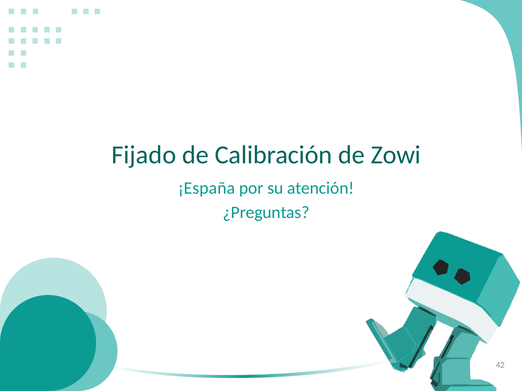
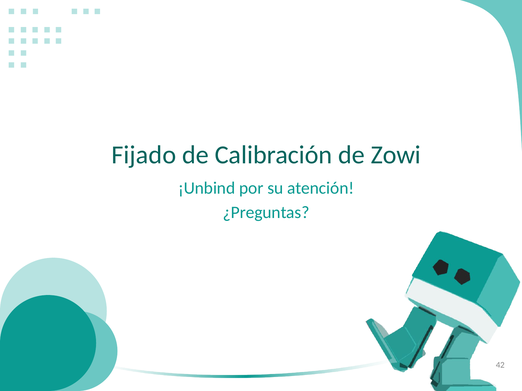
¡España: ¡España -> ¡Unbind
